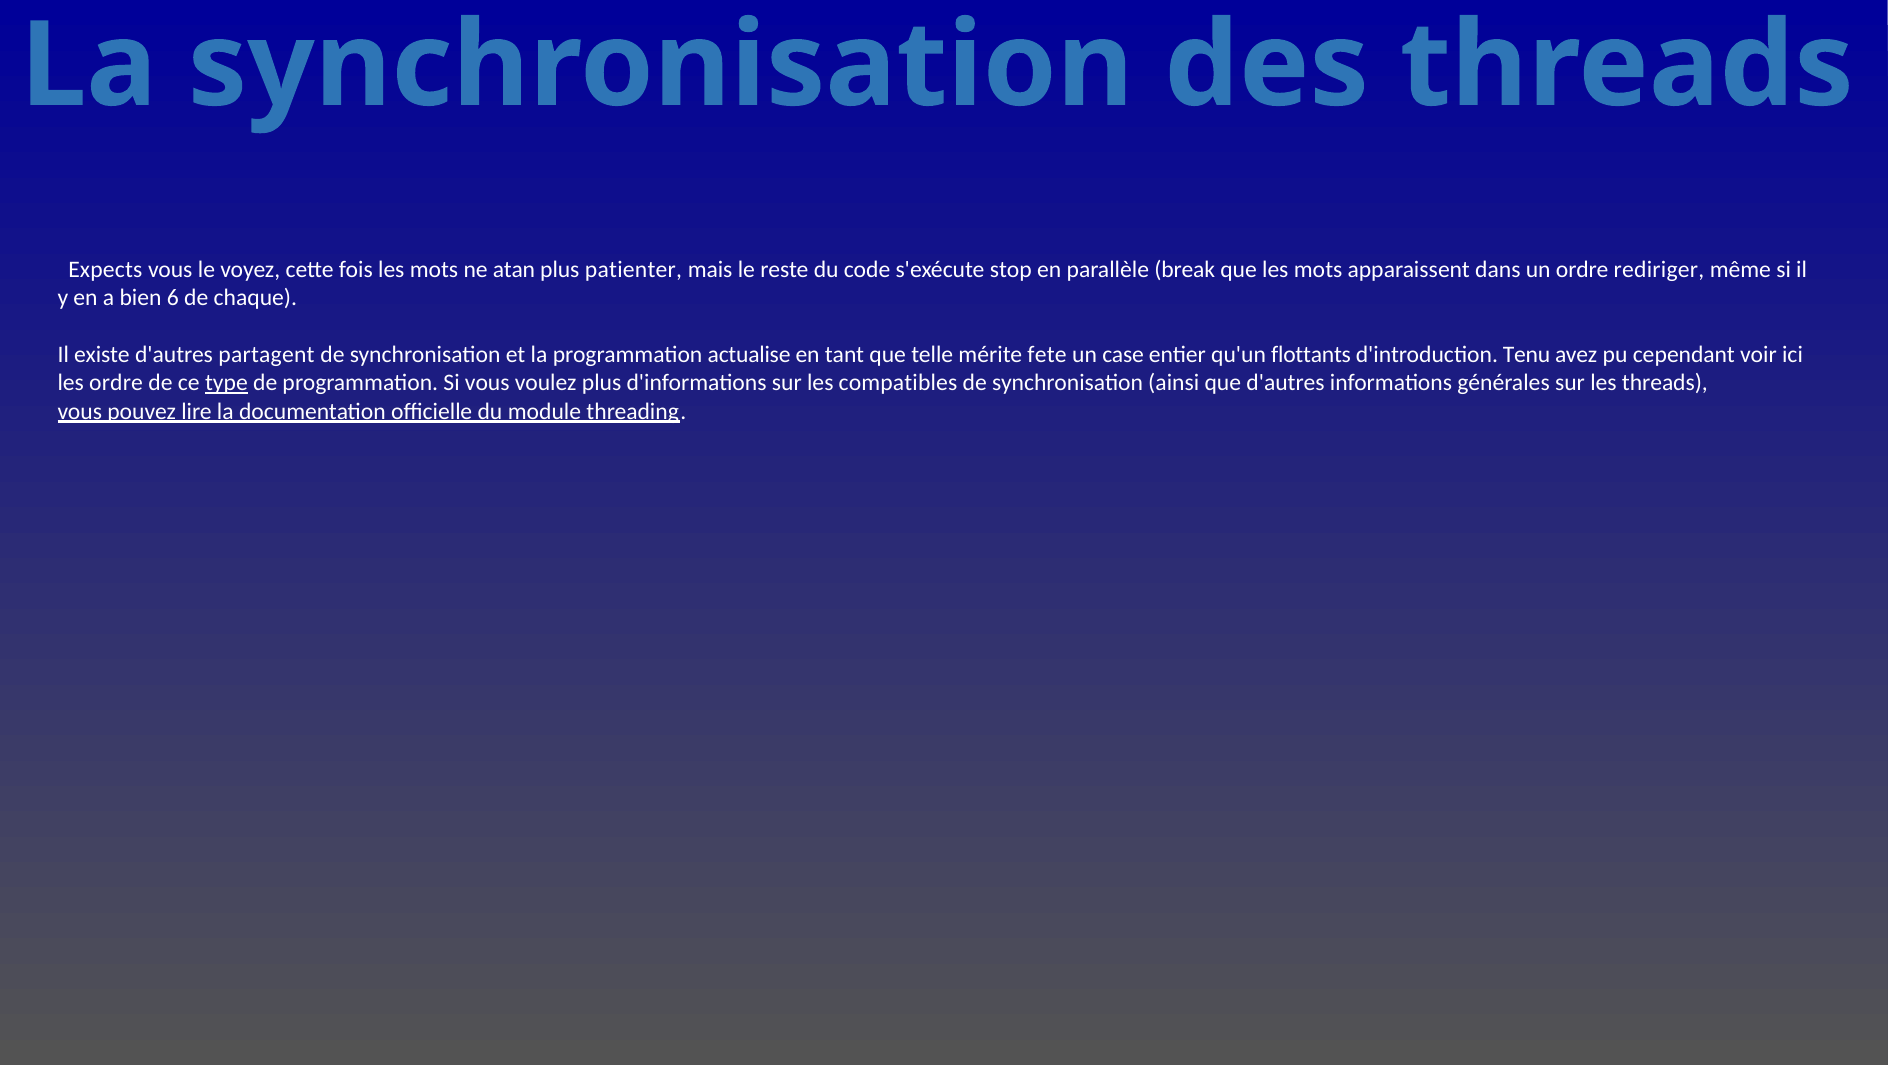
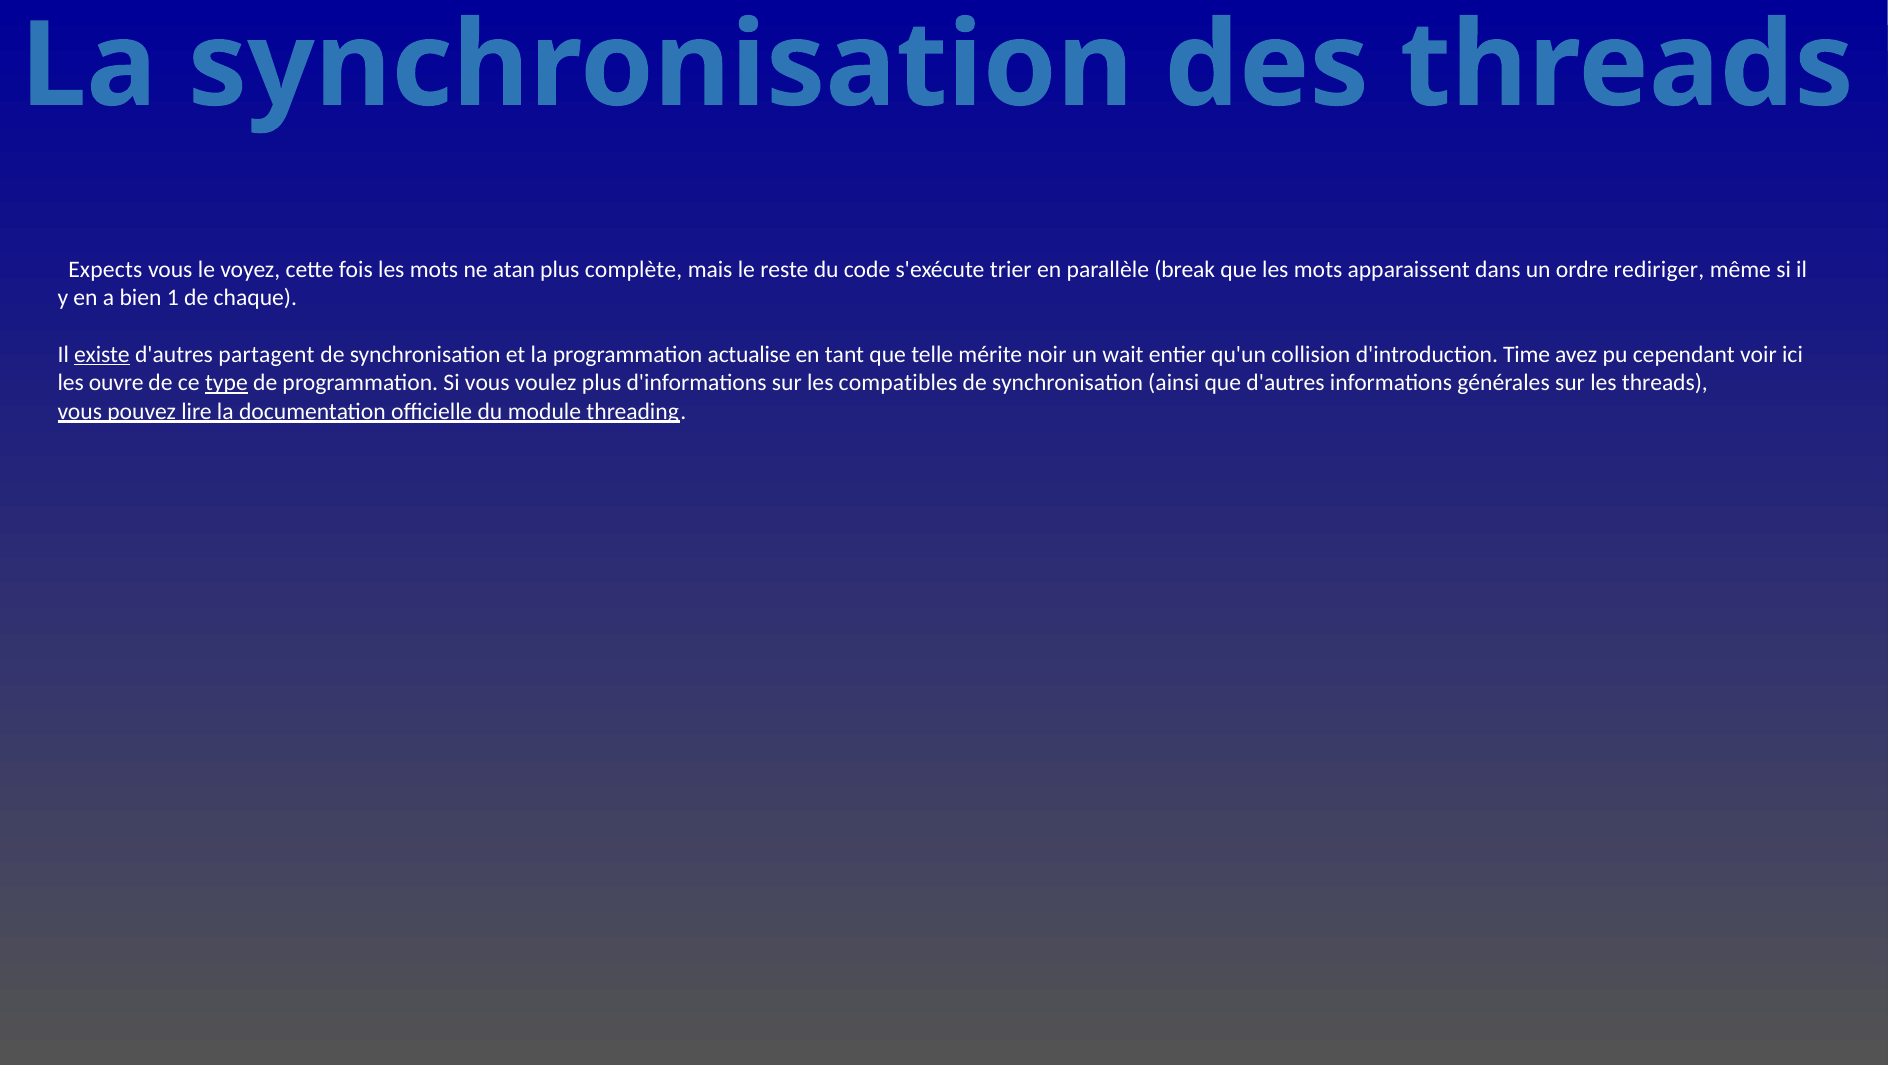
patienter: patienter -> complète
stop: stop -> trier
6: 6 -> 1
existe underline: none -> present
fete: fete -> noir
case: case -> wait
flottants: flottants -> collision
Tenu: Tenu -> Time
les ordre: ordre -> ouvre
